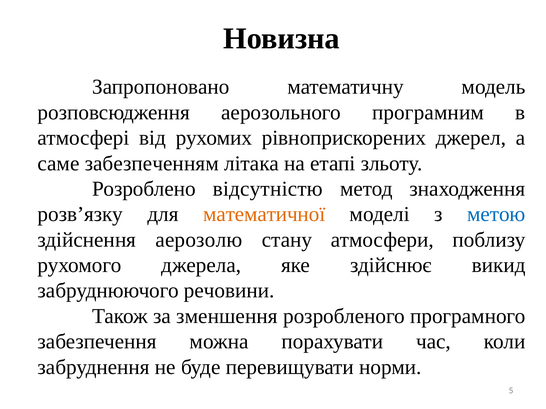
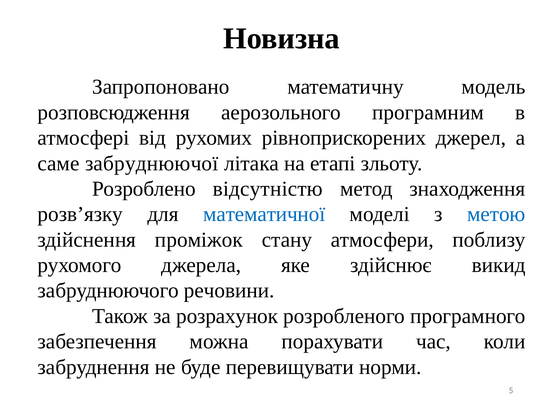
забезпеченням: забезпеченням -> забруднюючої
математичної colour: orange -> blue
аерозолю: аерозолю -> проміжок
зменшення: зменшення -> розрахунок
